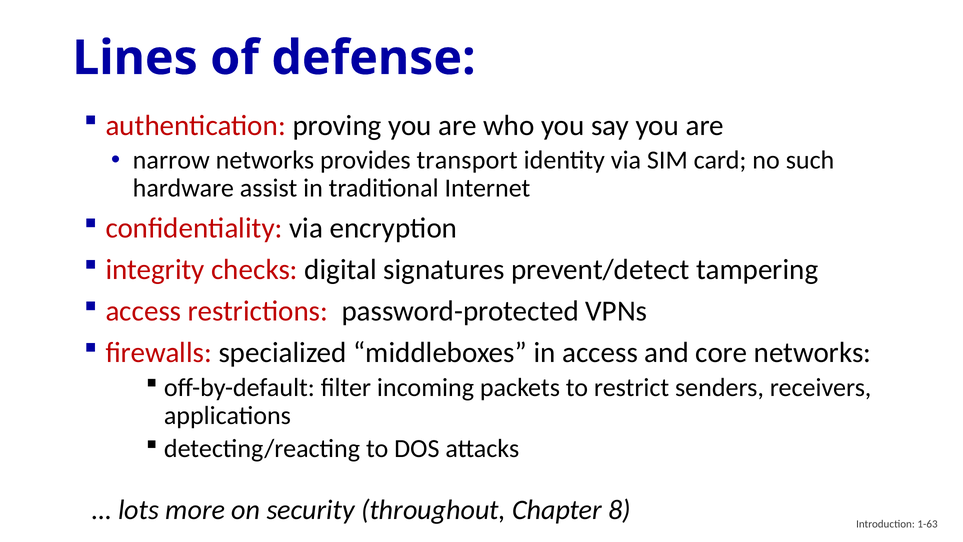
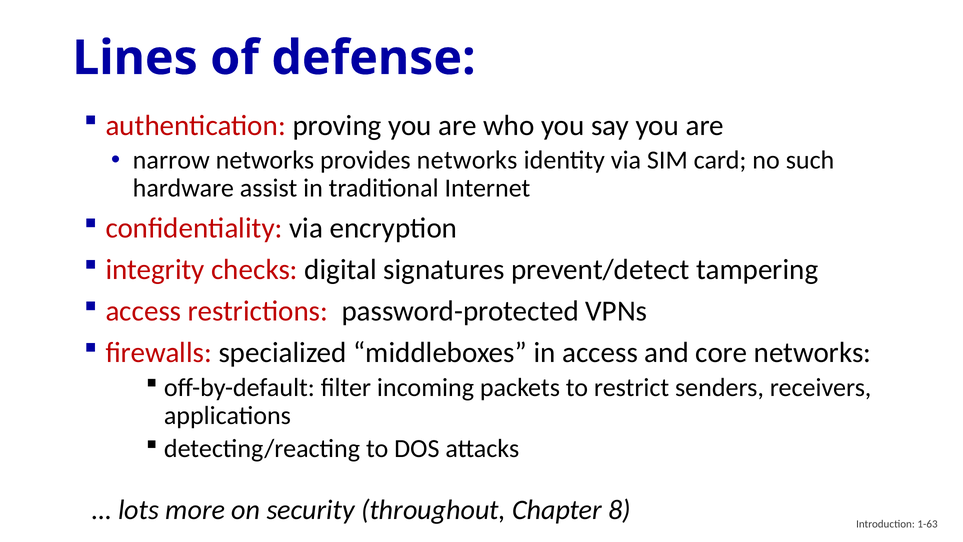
provides transport: transport -> networks
